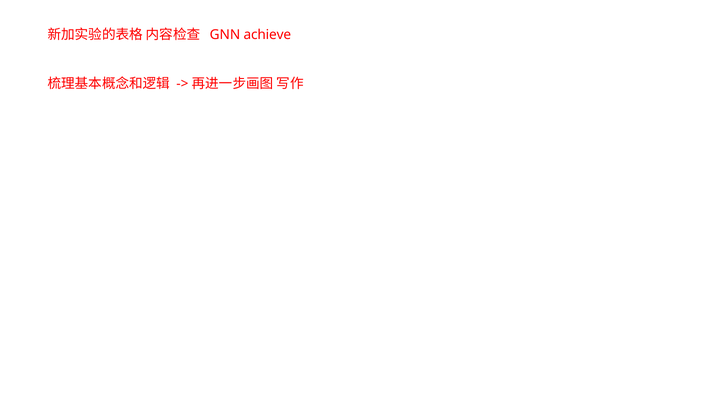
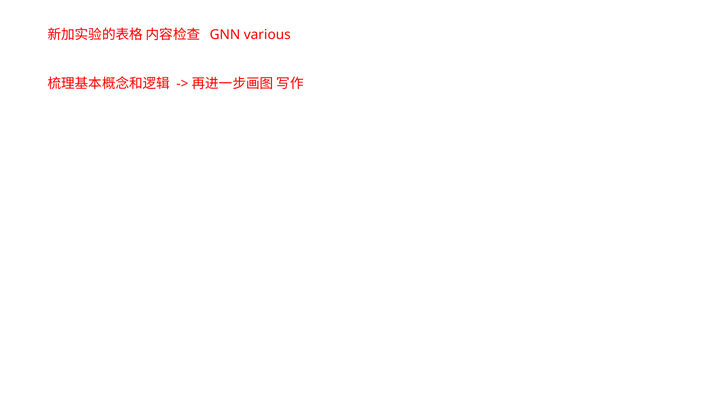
achieve: achieve -> various
